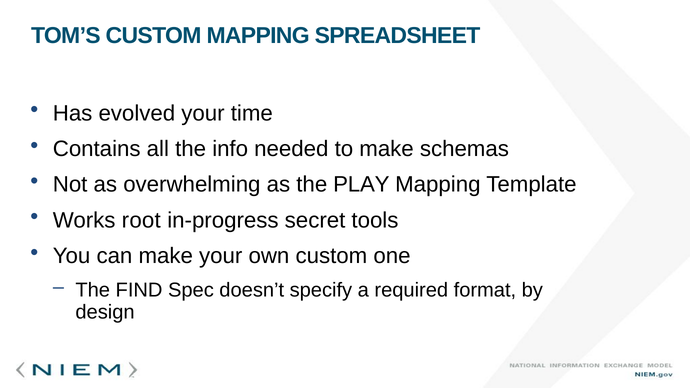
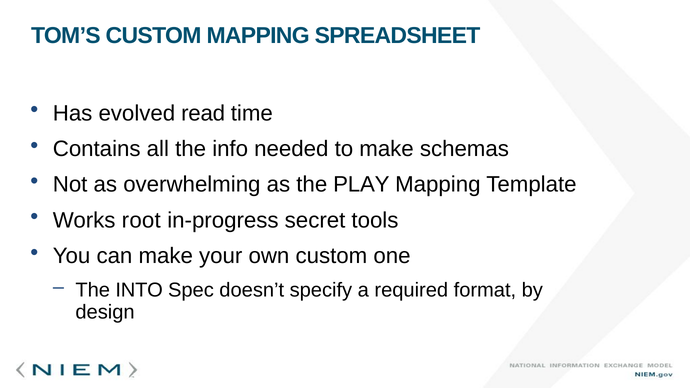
evolved your: your -> read
FIND: FIND -> INTO
